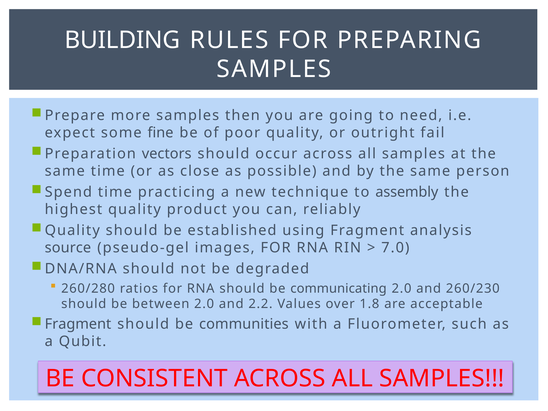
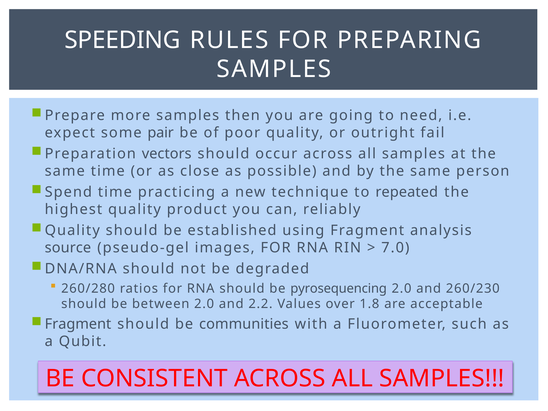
BUILDING: BUILDING -> SPEEDING
fine: fine -> pair
assembly: assembly -> repeated
communicating: communicating -> pyrosequencing
